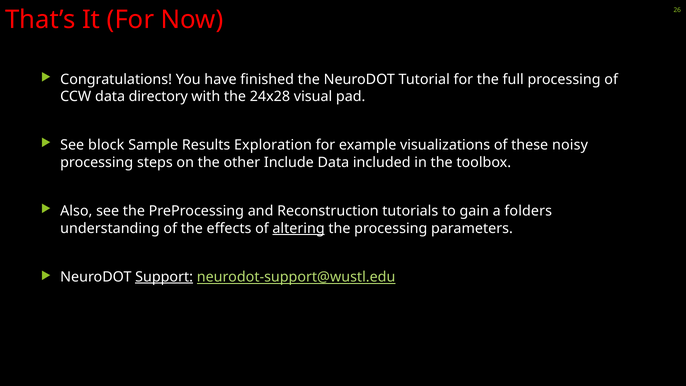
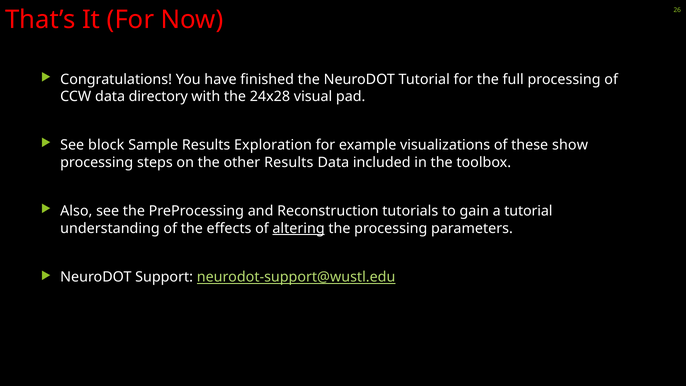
noisy: noisy -> show
other Include: Include -> Results
a folders: folders -> tutorial
Support underline: present -> none
